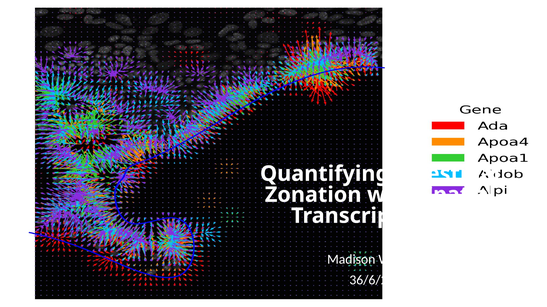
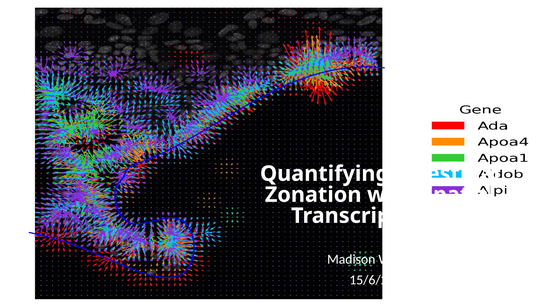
36/6/2023: 36/6/2023 -> 15/6/2023
